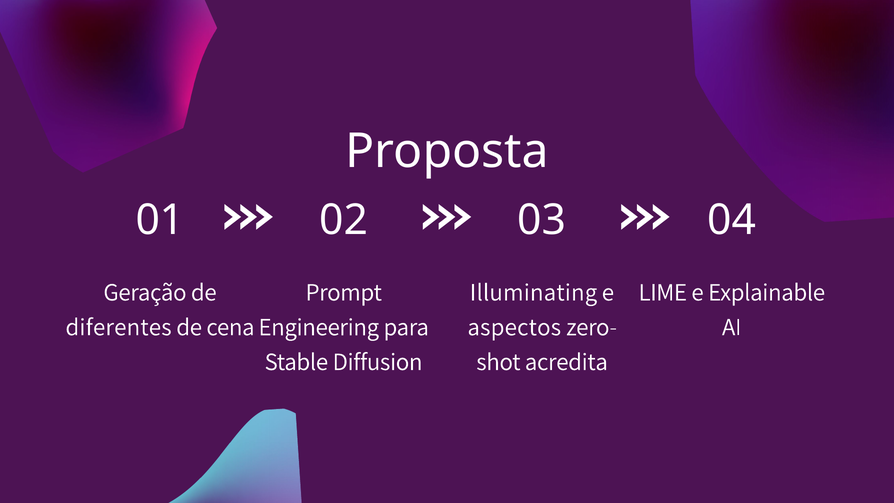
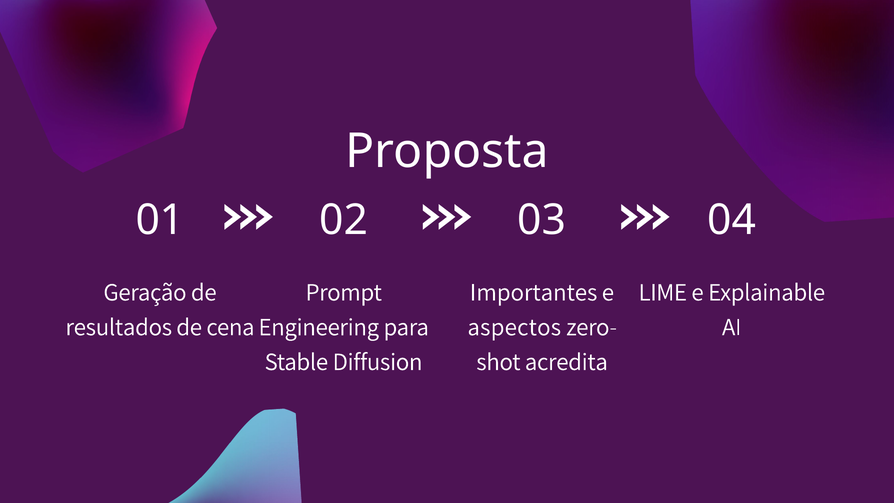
Illuminating: Illuminating -> Importantes
diferentes: diferentes -> resultados
